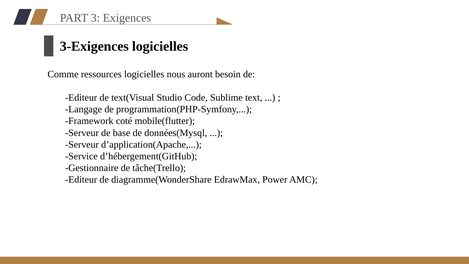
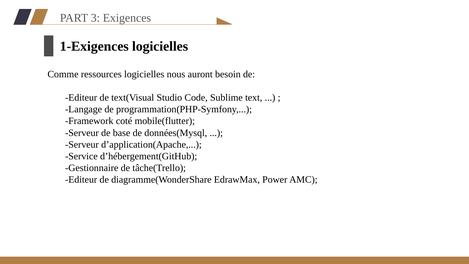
3-Exigences: 3-Exigences -> 1-Exigences
